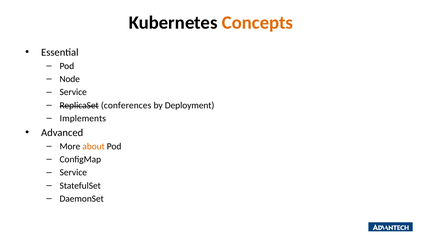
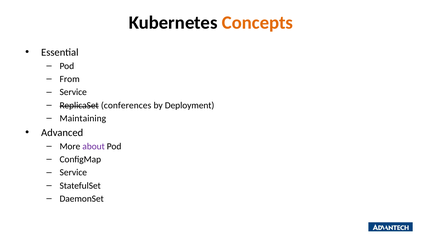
Node: Node -> From
Implements: Implements -> Maintaining
about colour: orange -> purple
